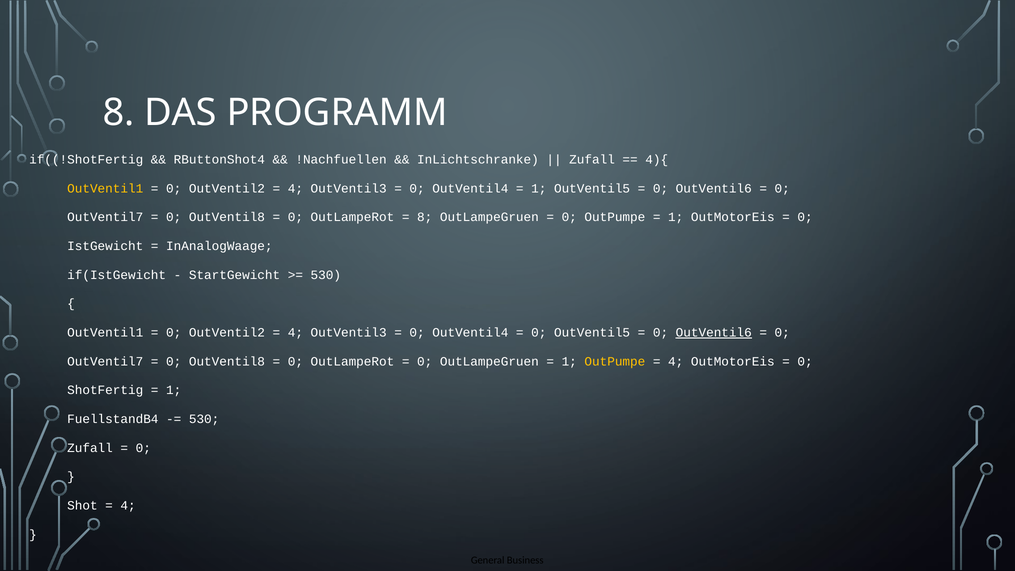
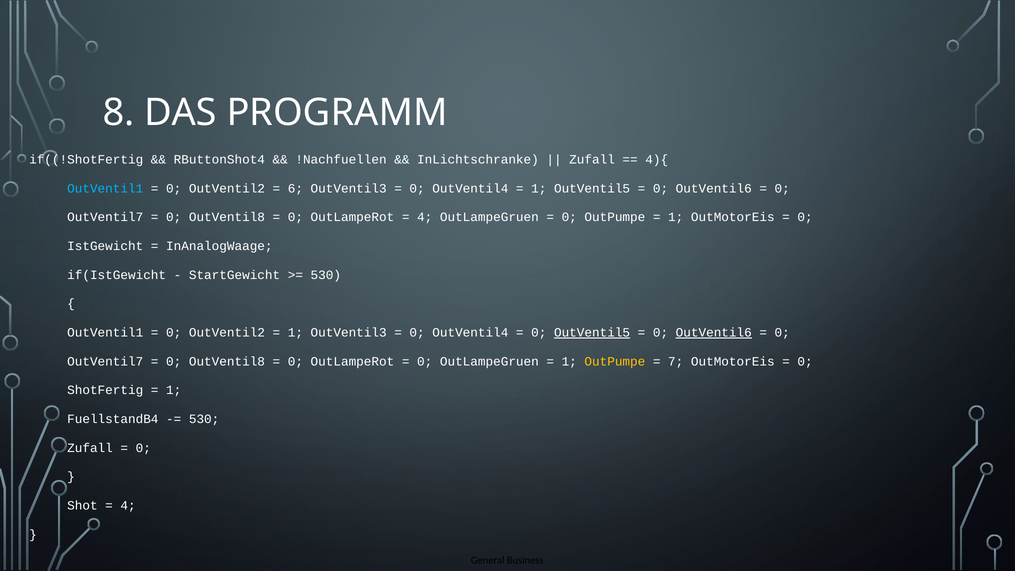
OutVentil1 at (105, 188) colour: yellow -> light blue
4 at (295, 188): 4 -> 6
8 at (425, 217): 8 -> 4
4 at (295, 333): 4 -> 1
OutVentil5 at (592, 333) underline: none -> present
4 at (676, 361): 4 -> 7
